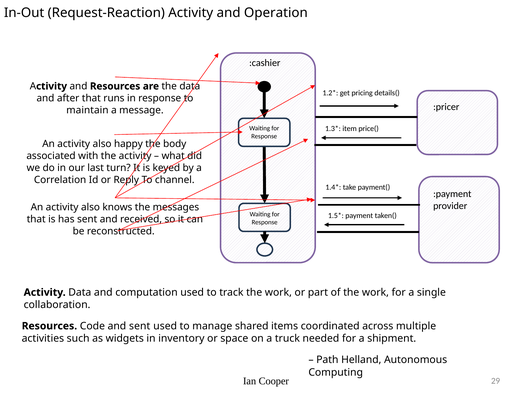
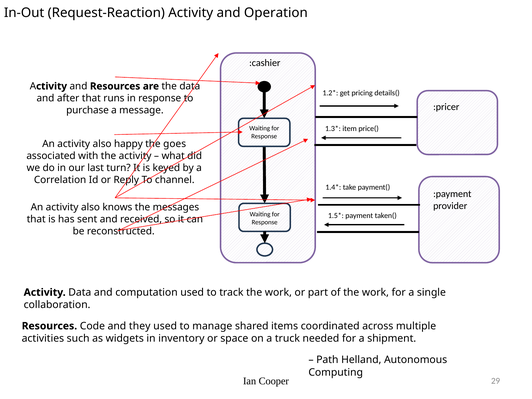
maintain: maintain -> purchase
body: body -> goes
and sent: sent -> they
